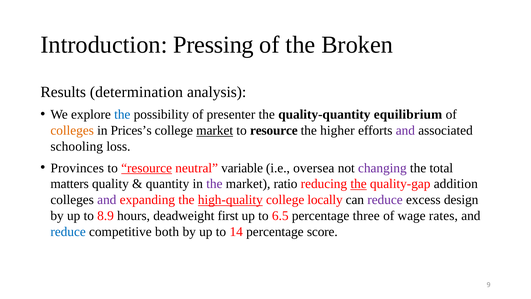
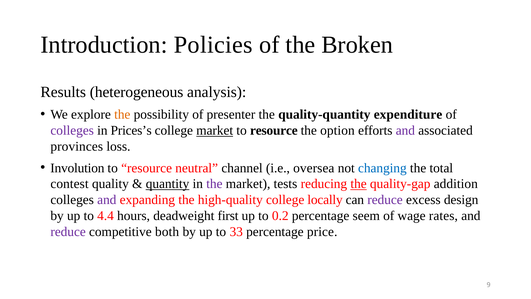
Pressing: Pressing -> Policies
determination: determination -> heterogeneous
the at (122, 114) colour: blue -> orange
equilibrium: equilibrium -> expenditure
colleges at (72, 130) colour: orange -> purple
higher: higher -> option
schooling: schooling -> provinces
Provinces: Provinces -> Involution
resource at (147, 168) underline: present -> none
variable: variable -> channel
changing colour: purple -> blue
matters: matters -> contest
quantity underline: none -> present
ratio: ratio -> tests
high-quality underline: present -> none
8.9: 8.9 -> 4.4
6.5: 6.5 -> 0.2
three: three -> seem
reduce at (68, 232) colour: blue -> purple
14: 14 -> 33
score: score -> price
